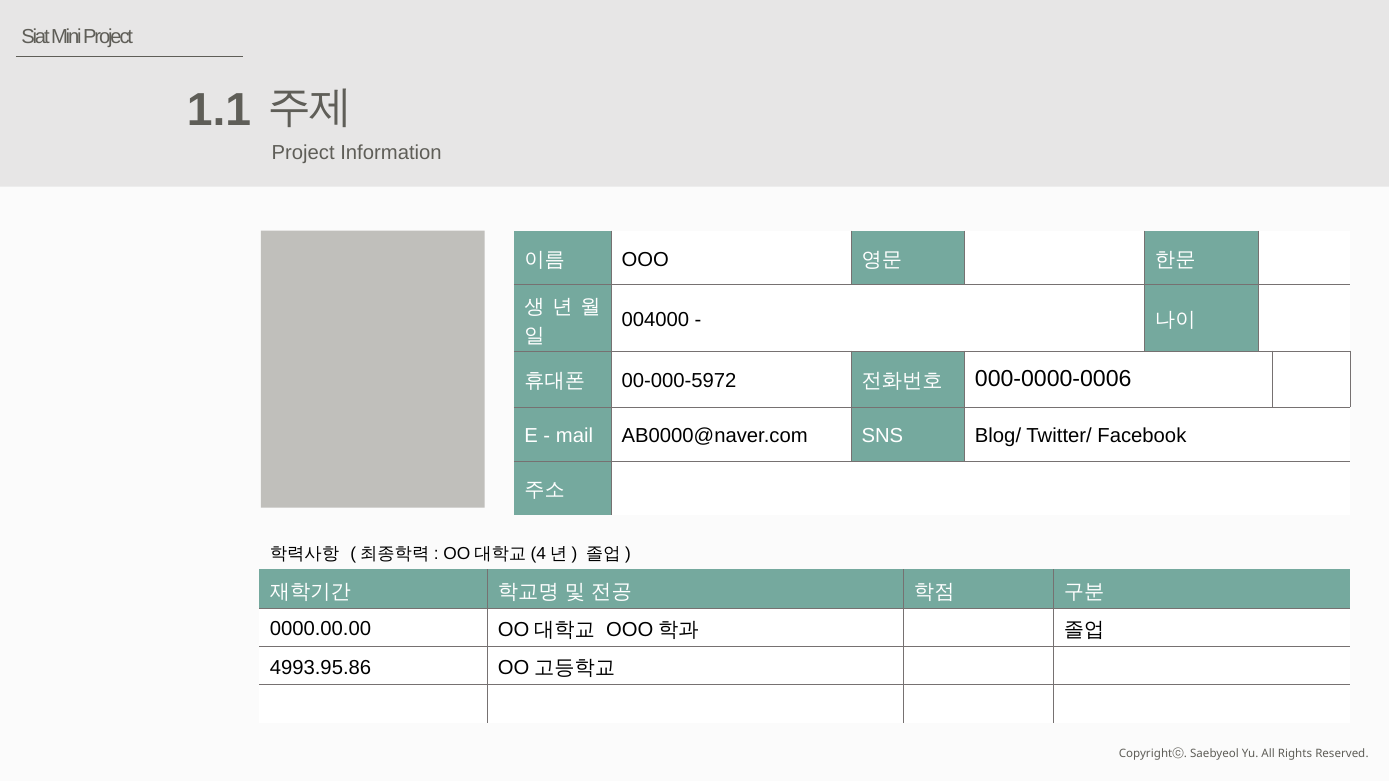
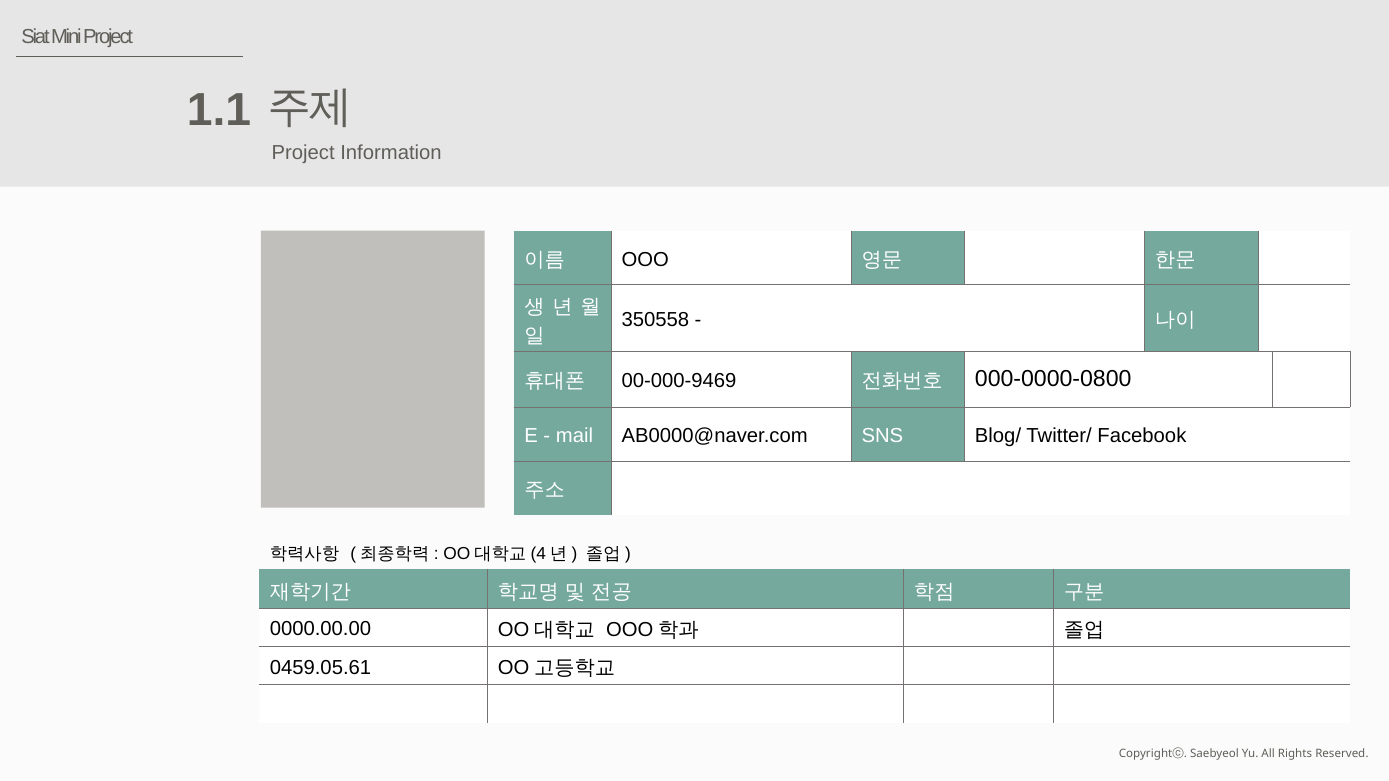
004000: 004000 -> 350558
00-000-5972: 00-000-5972 -> 00-000-9469
000-0000-0006: 000-0000-0006 -> 000-0000-0800
4993.95.86: 4993.95.86 -> 0459.05.61
